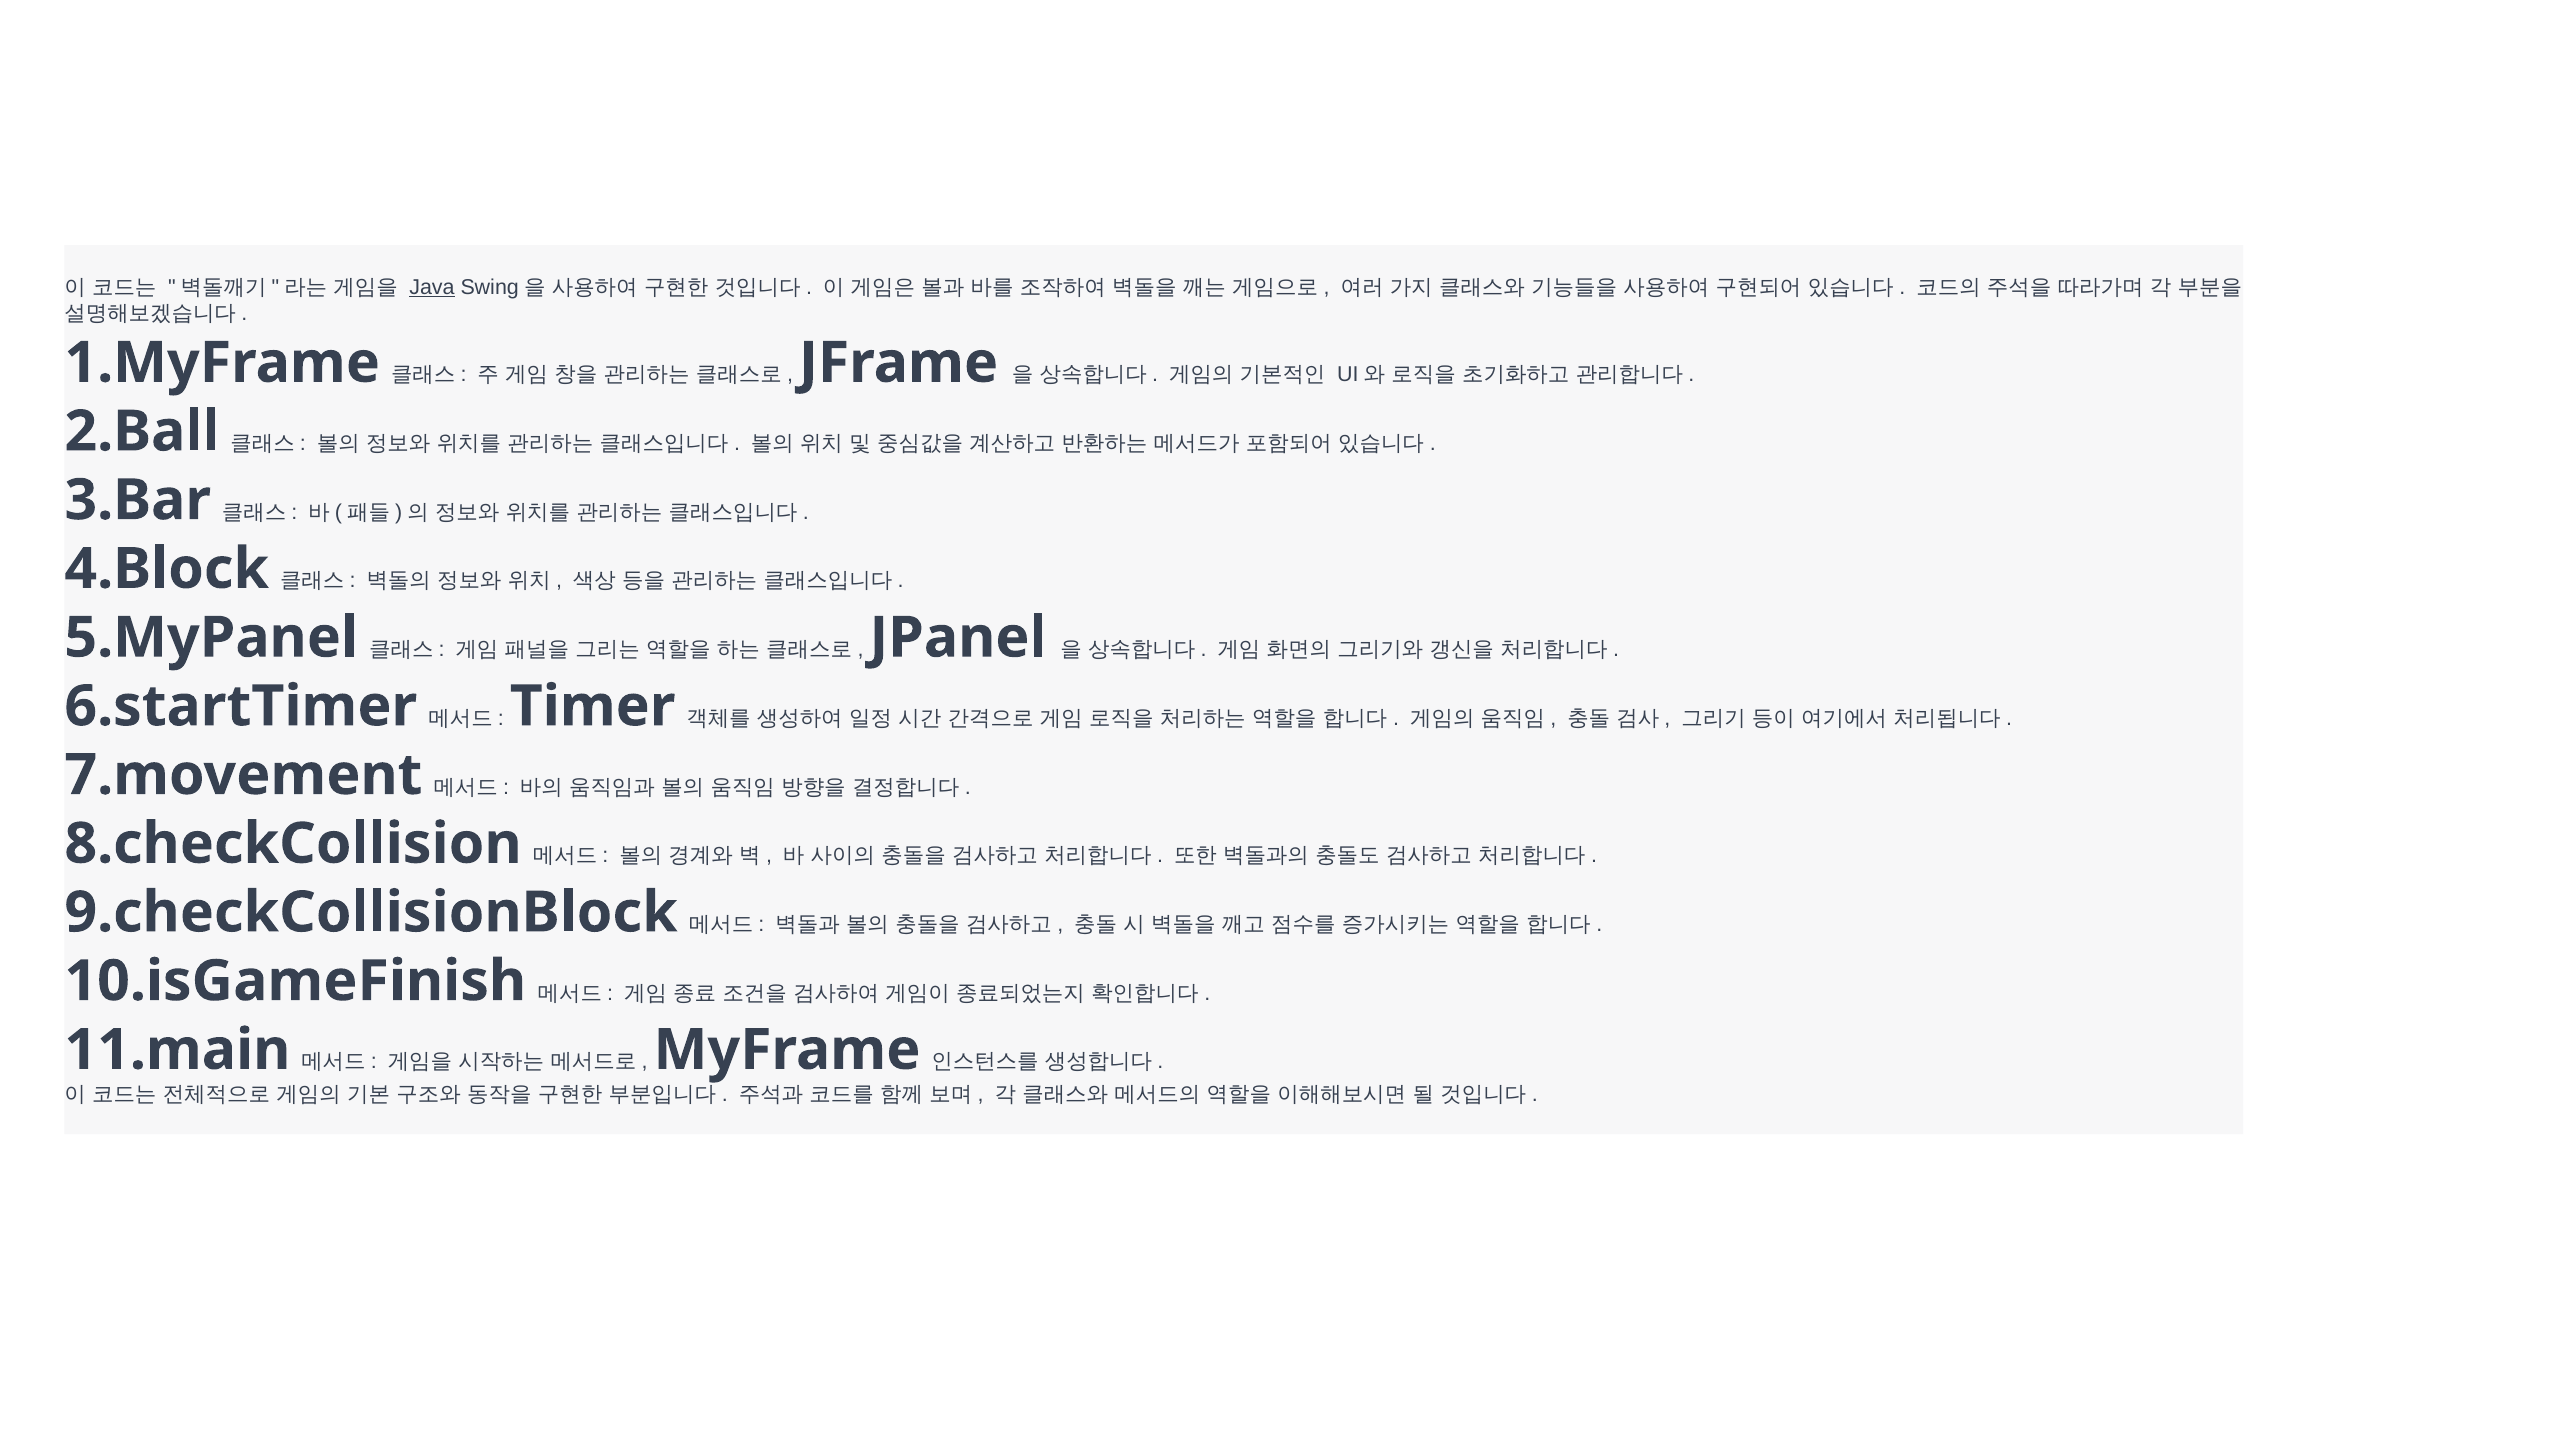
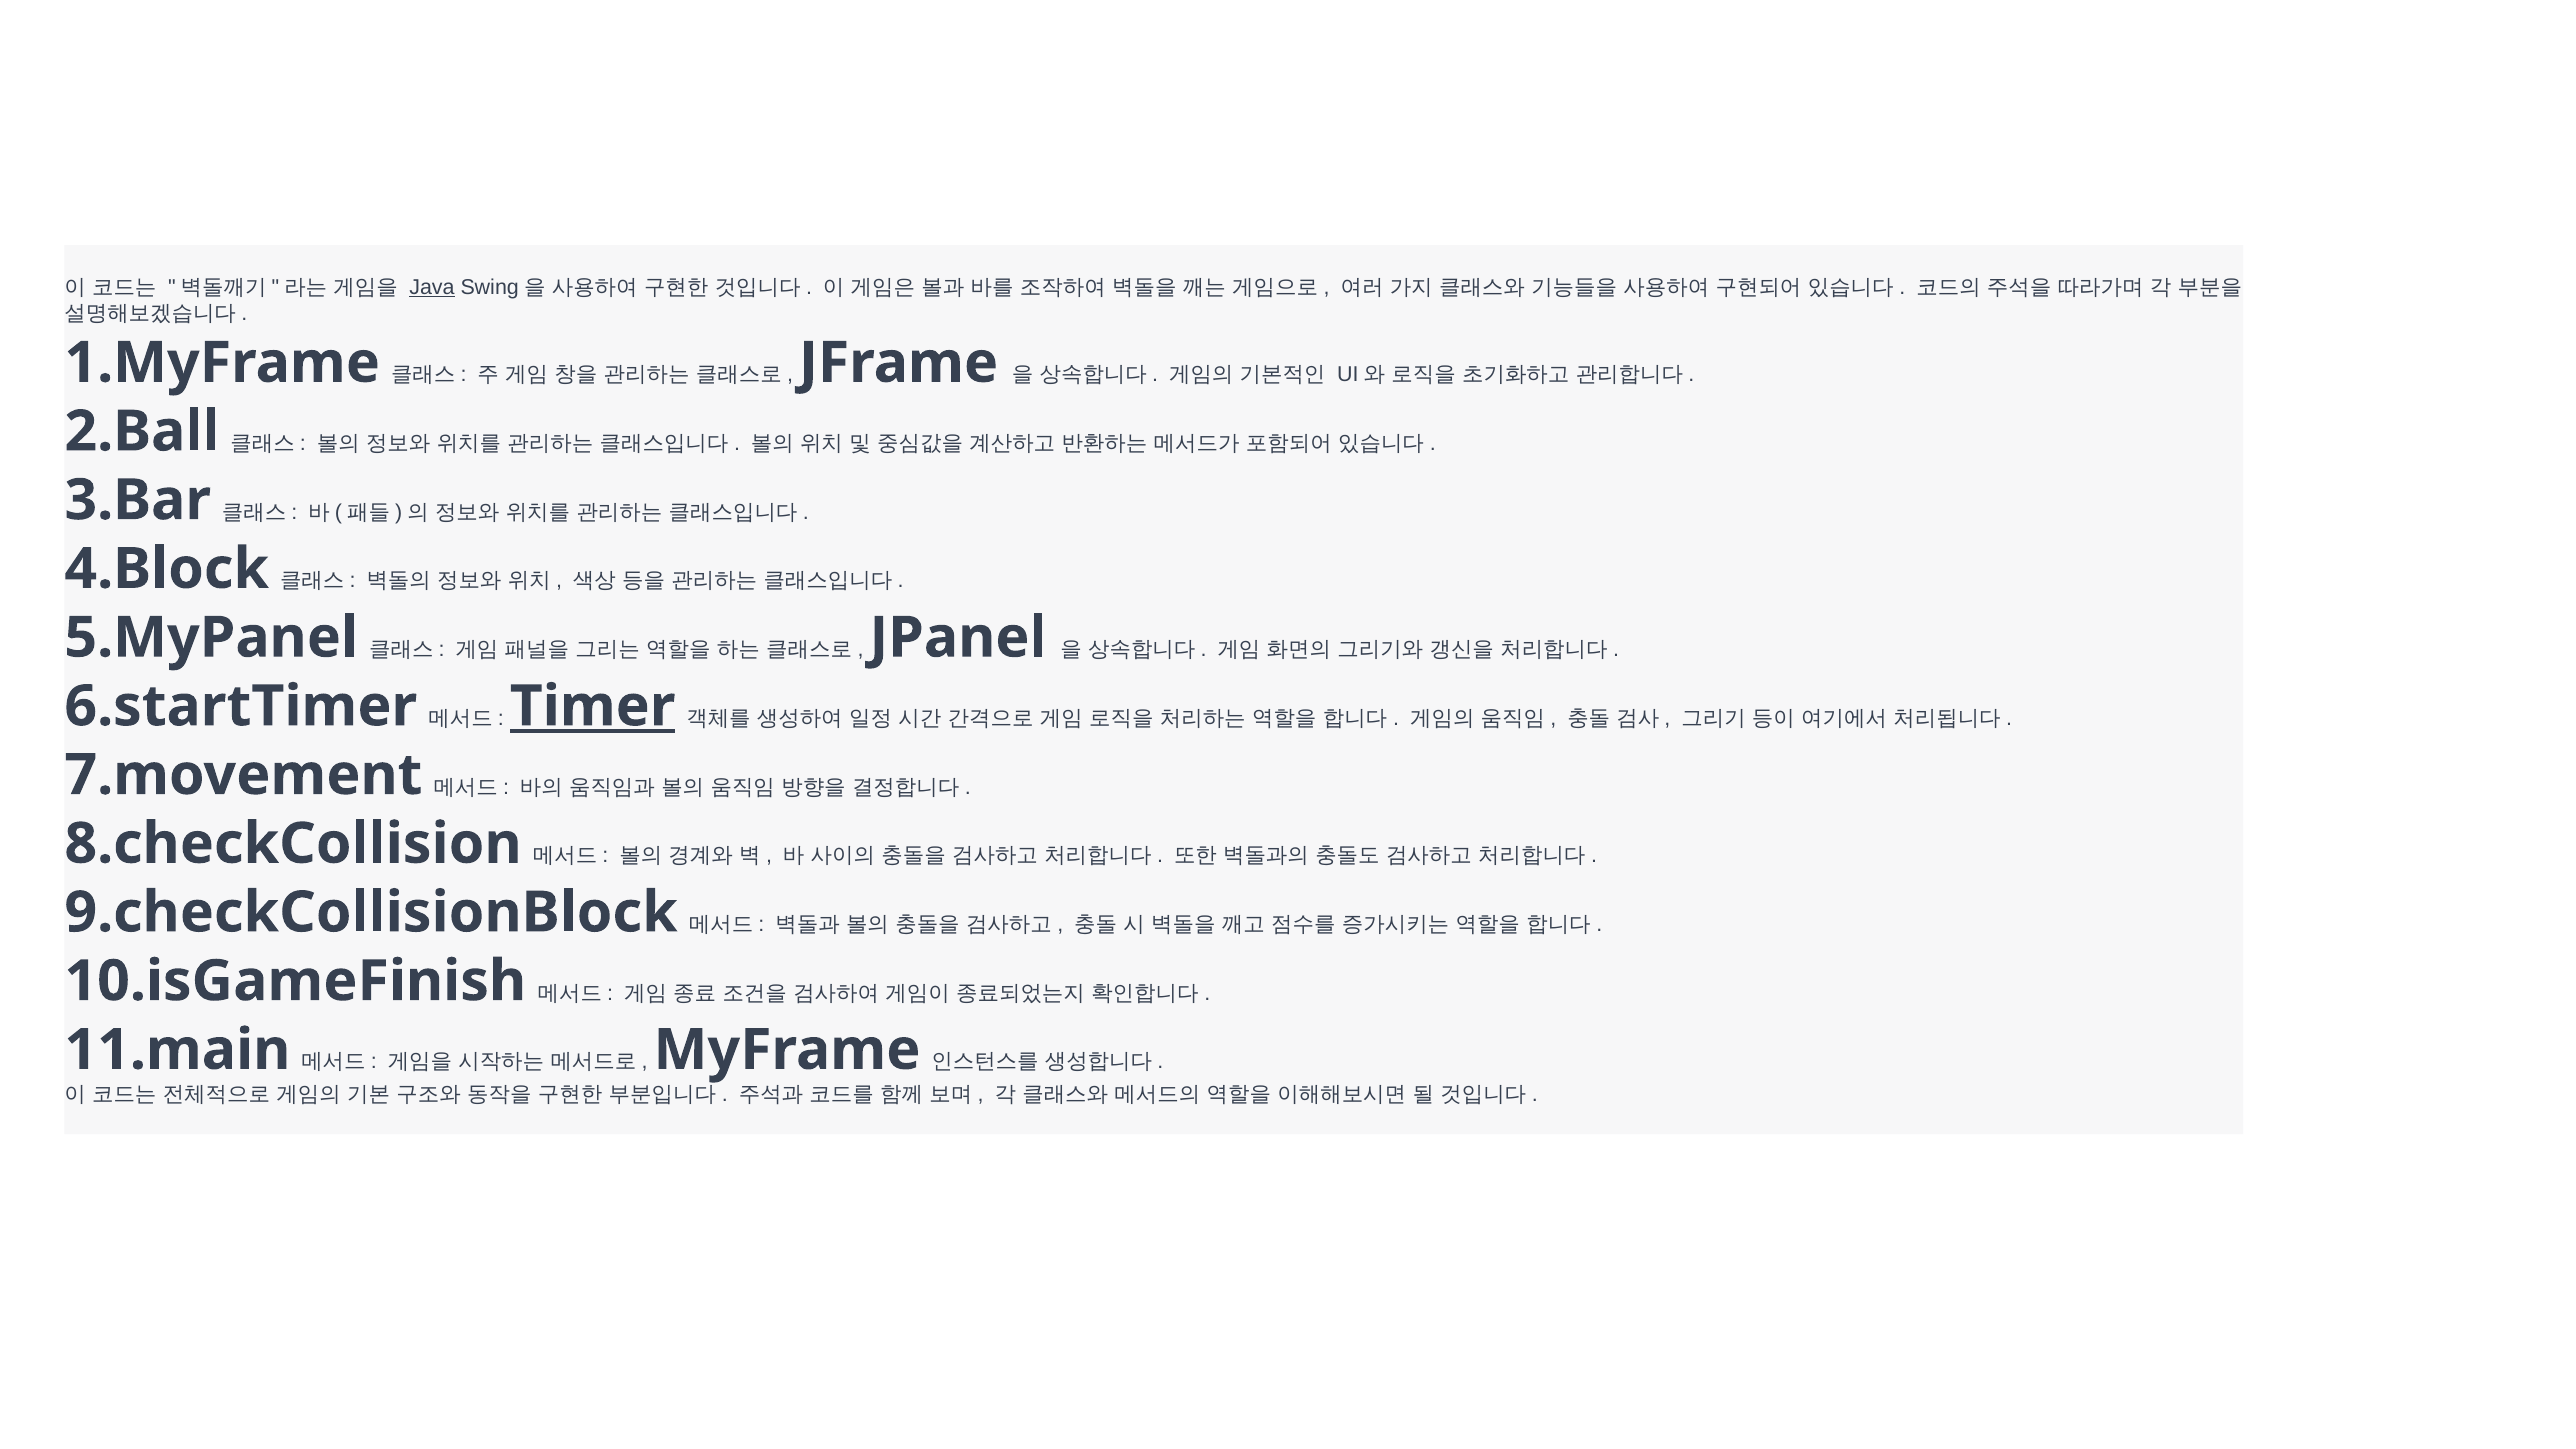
Timer underline: none -> present
